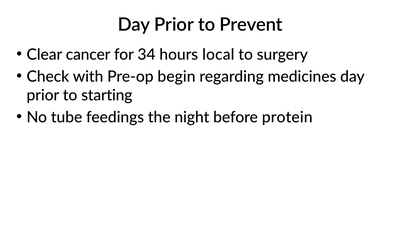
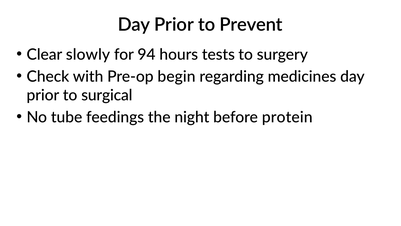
cancer: cancer -> slowly
34: 34 -> 94
local: local -> tests
starting: starting -> surgical
